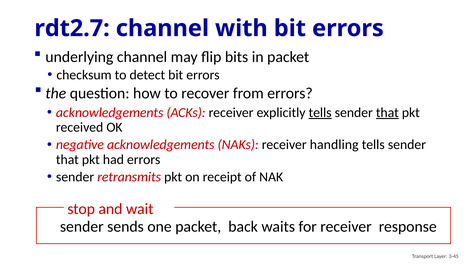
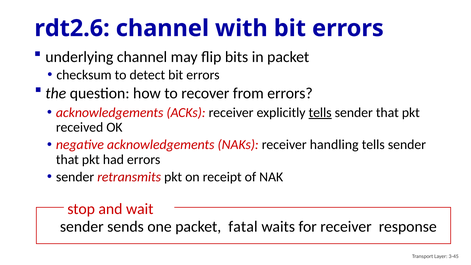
rdt2.7: rdt2.7 -> rdt2.6
that at (387, 113) underline: present -> none
back: back -> fatal
